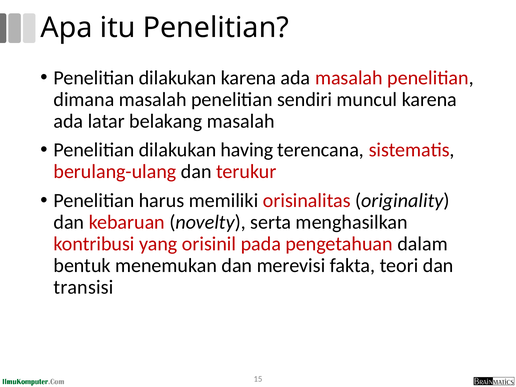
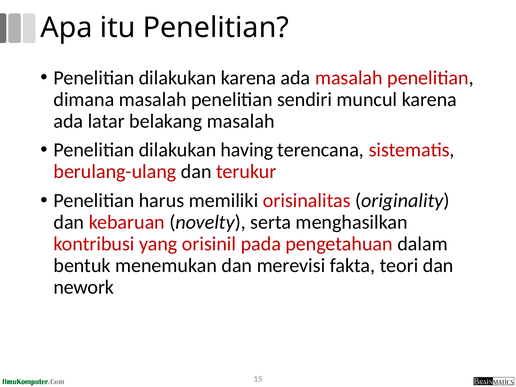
transisi: transisi -> nework
